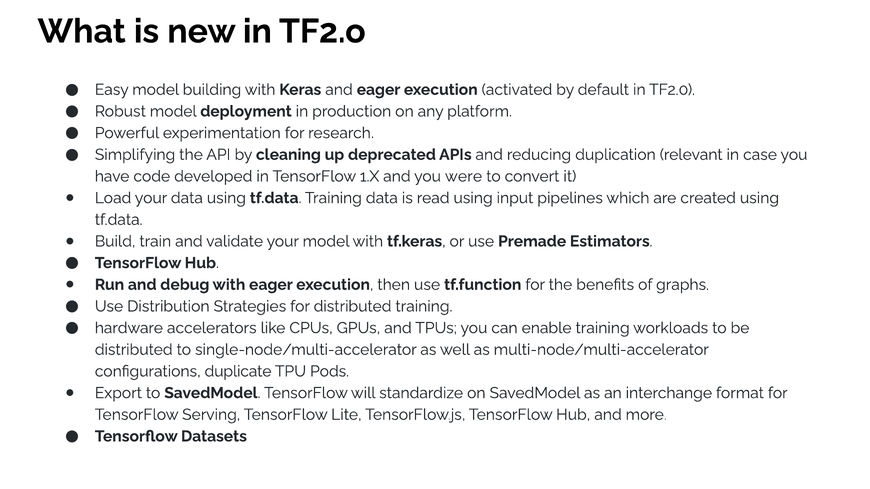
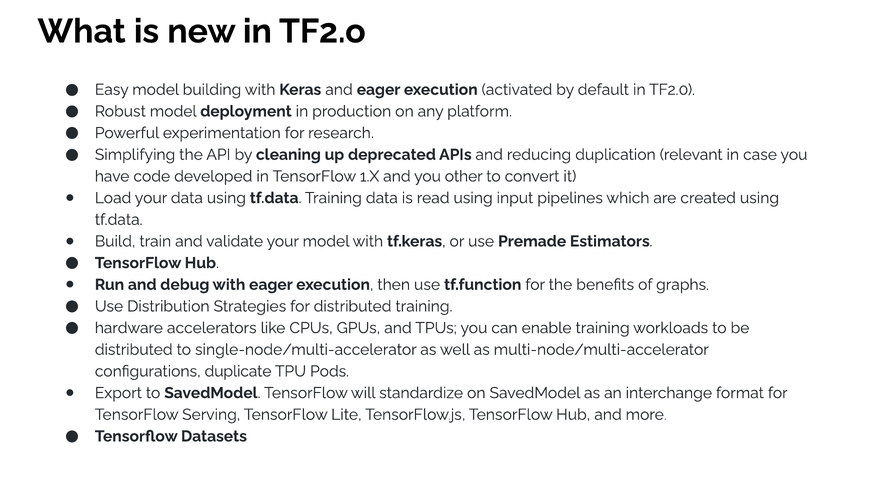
were: were -> other
